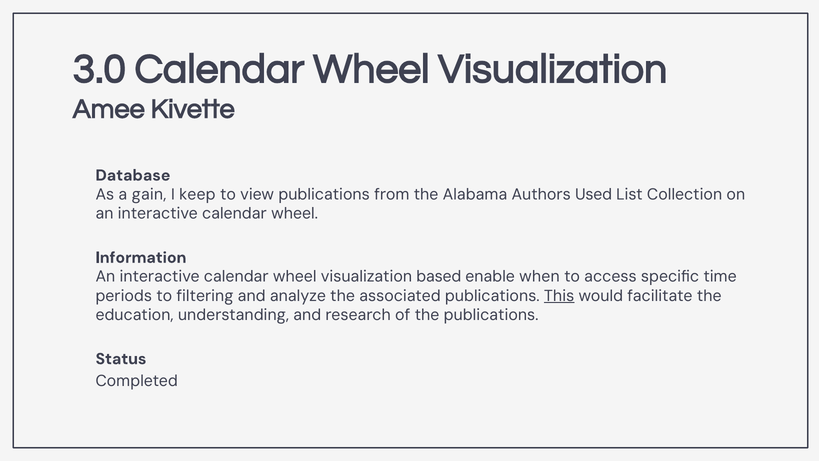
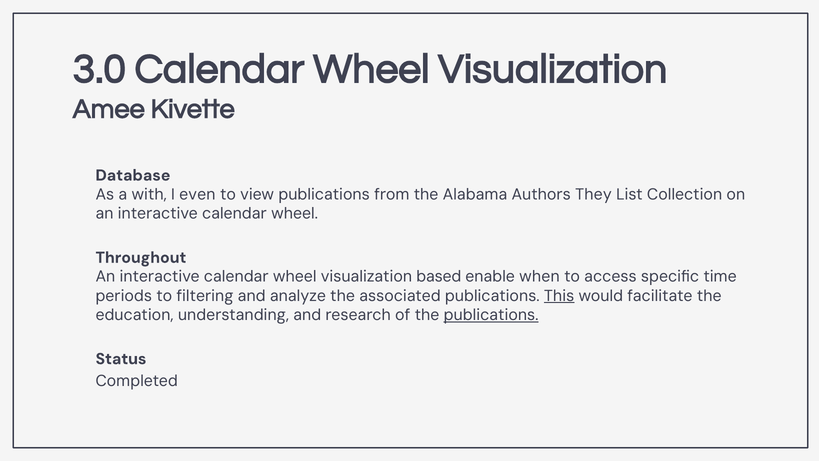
gain: gain -> with
keep: keep -> even
Used: Used -> They
Information: Information -> Throughout
publications at (491, 315) underline: none -> present
